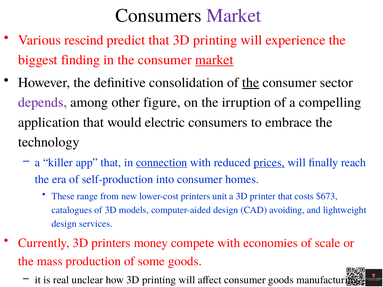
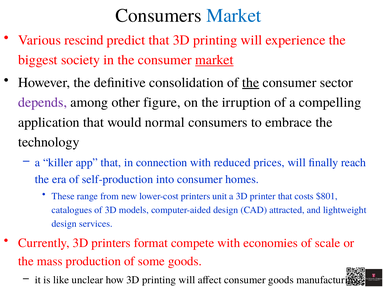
Market at (234, 16) colour: purple -> blue
finding: finding -> society
electric: electric -> normal
connection underline: present -> none
prices underline: present -> none
$673: $673 -> $801
avoiding: avoiding -> attracted
money: money -> format
real: real -> like
